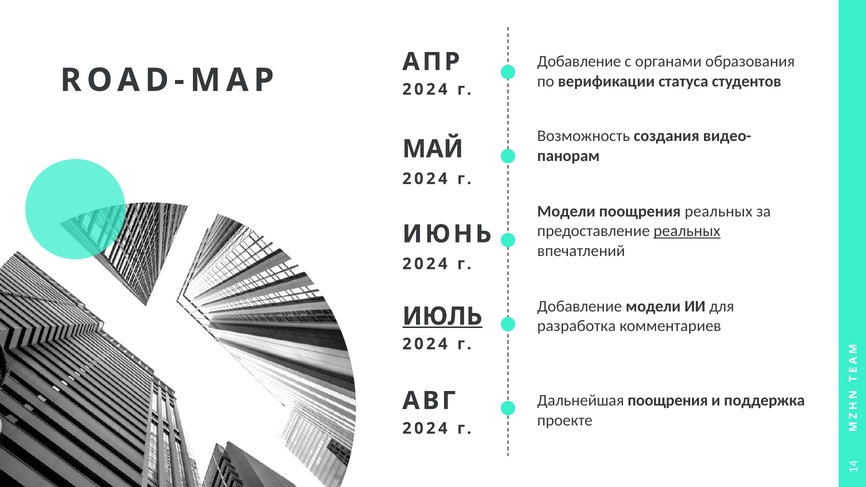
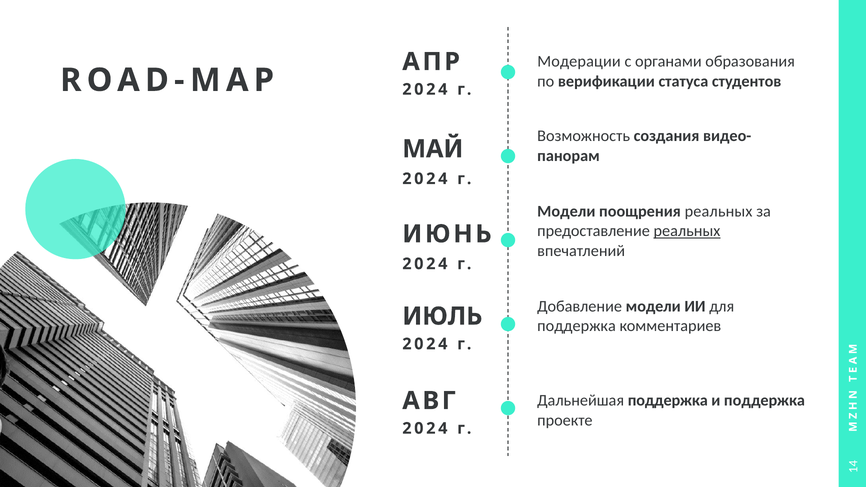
Добавление at (579, 62): Добавление -> Модерации
ИЮЛЬ underline: present -> none
разработка at (577, 326): разработка -> поддержка
Дальнейшая поощрения: поощрения -> поддержка
